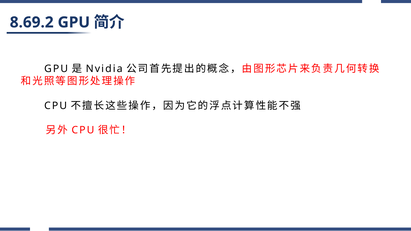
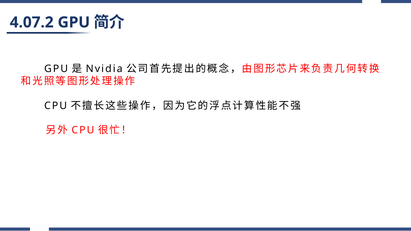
8.69.2: 8.69.2 -> 4.07.2
